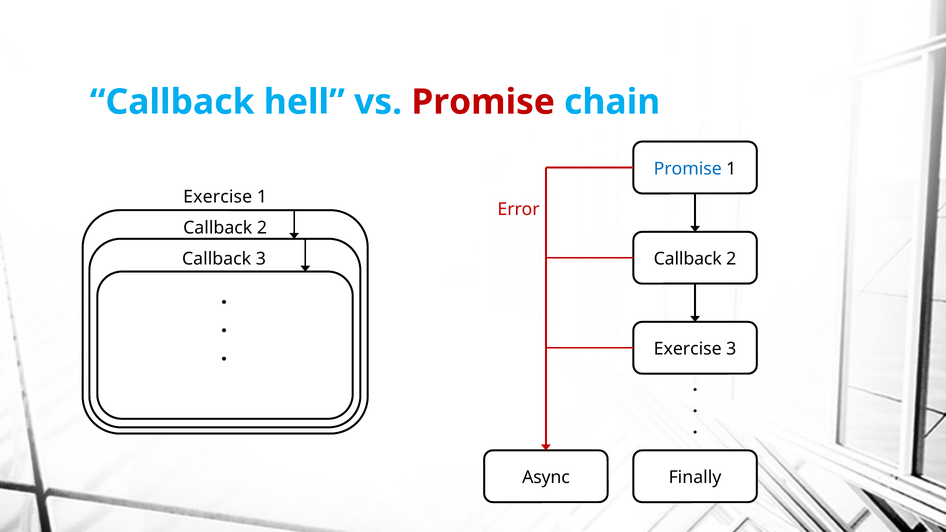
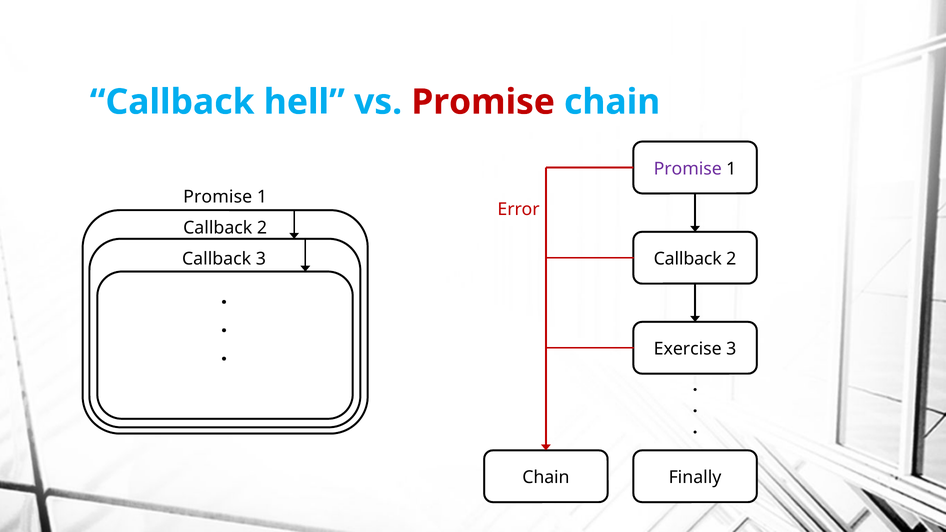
Promise at (688, 169) colour: blue -> purple
Exercise at (218, 197): Exercise -> Promise
Async at (546, 478): Async -> Chain
